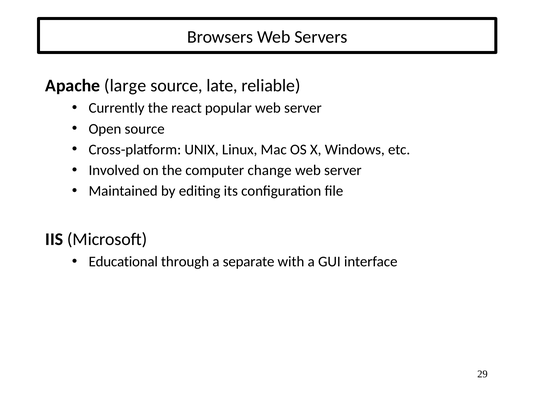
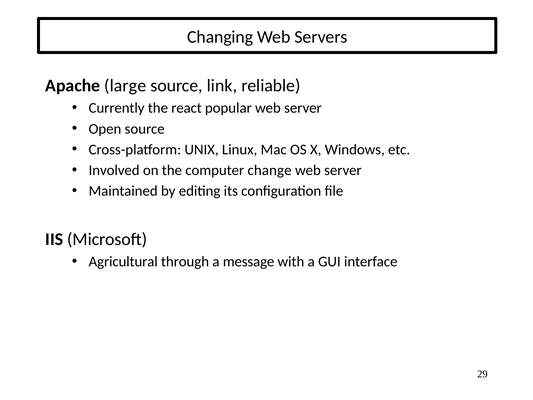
Browsers: Browsers -> Changing
late: late -> link
Educational: Educational -> Agricultural
separate: separate -> message
